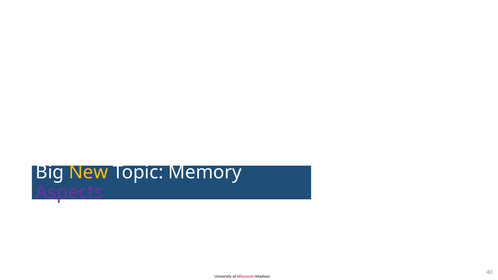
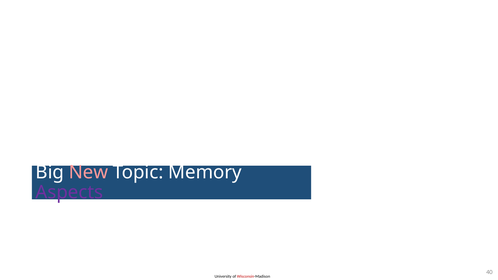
New colour: yellow -> pink
